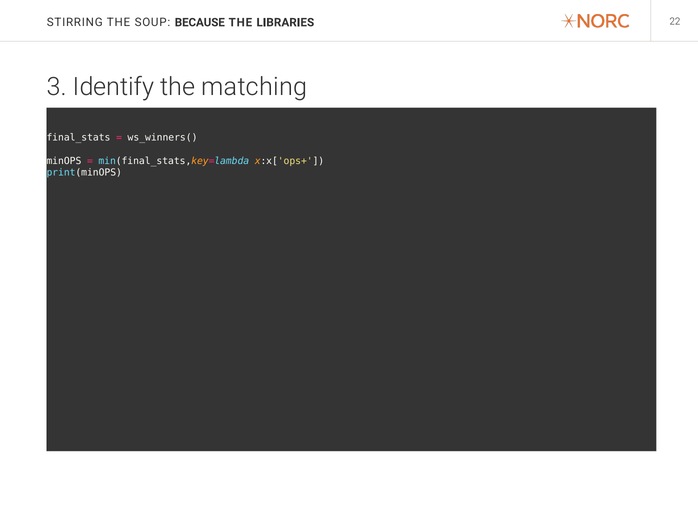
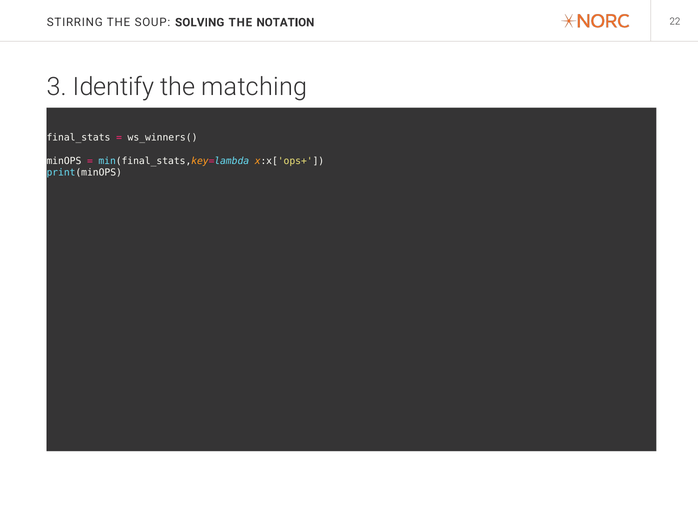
BECAUSE: BECAUSE -> SOLVING
LIBRARIES: LIBRARIES -> NOTATION
